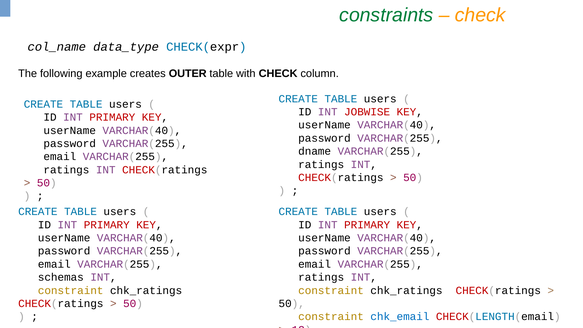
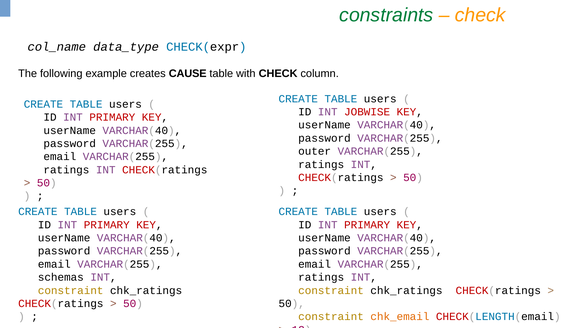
OUTER: OUTER -> CAUSE
dname: dname -> outer
chk_email colour: blue -> orange
